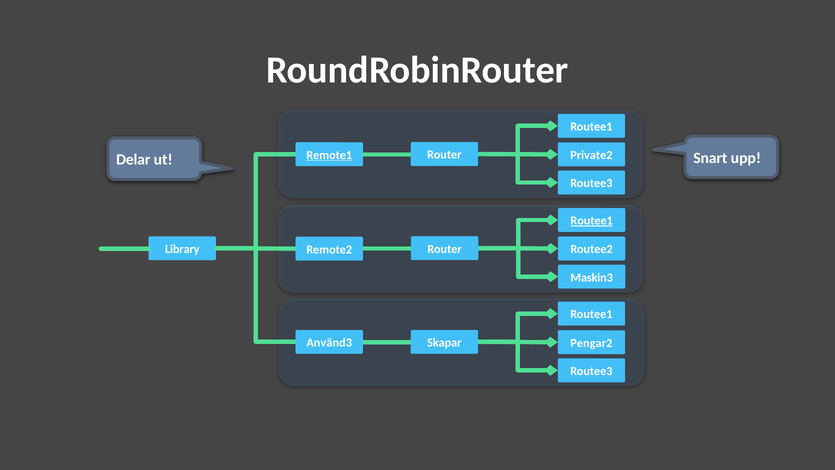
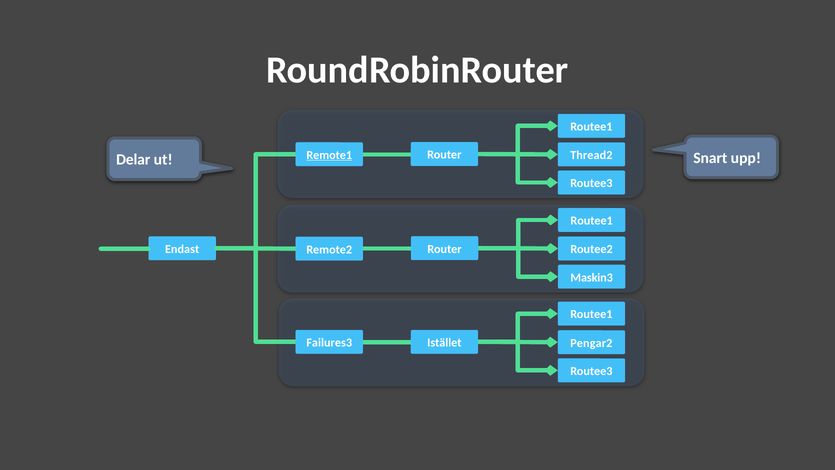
Private2: Private2 -> Thread2
Routee1 at (592, 221) underline: present -> none
Library: Library -> Endast
Använd3: Använd3 -> Failures3
Skapar: Skapar -> Istället
